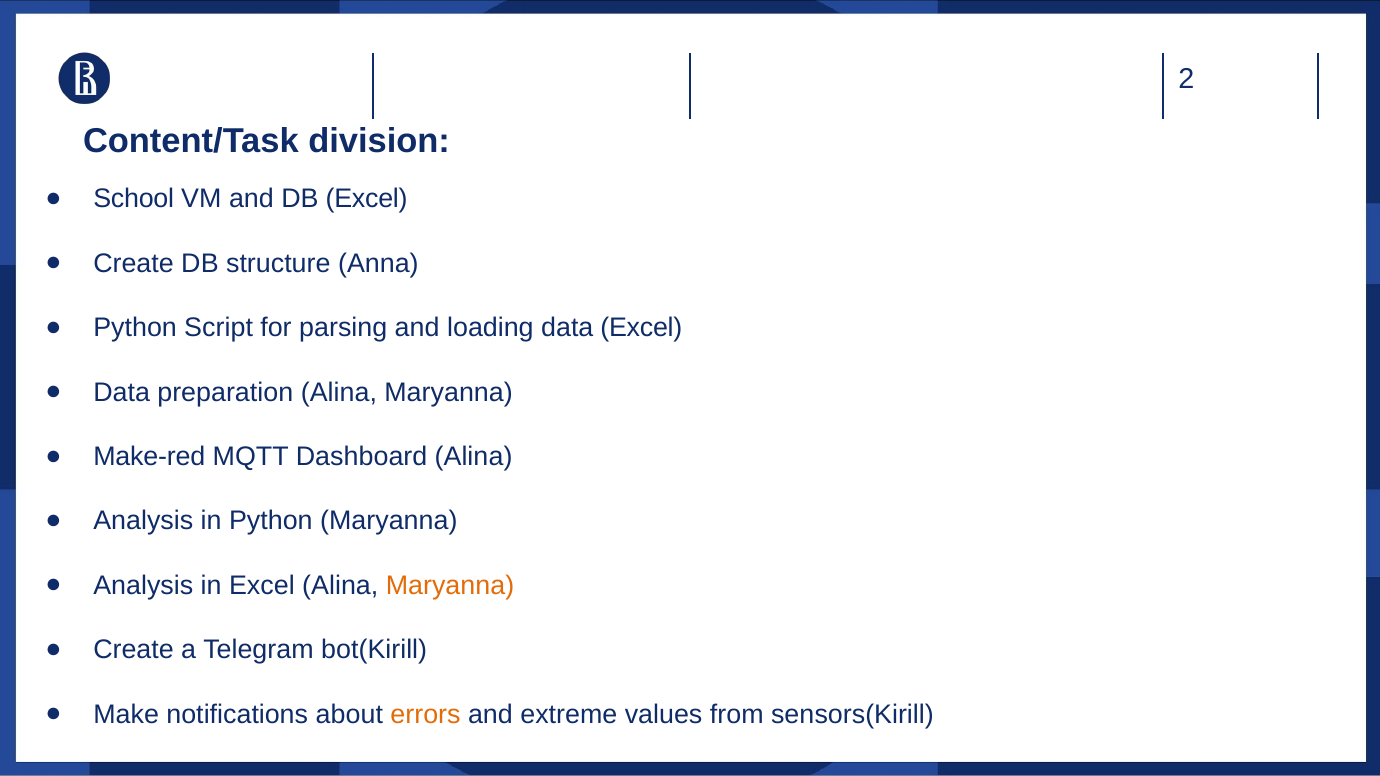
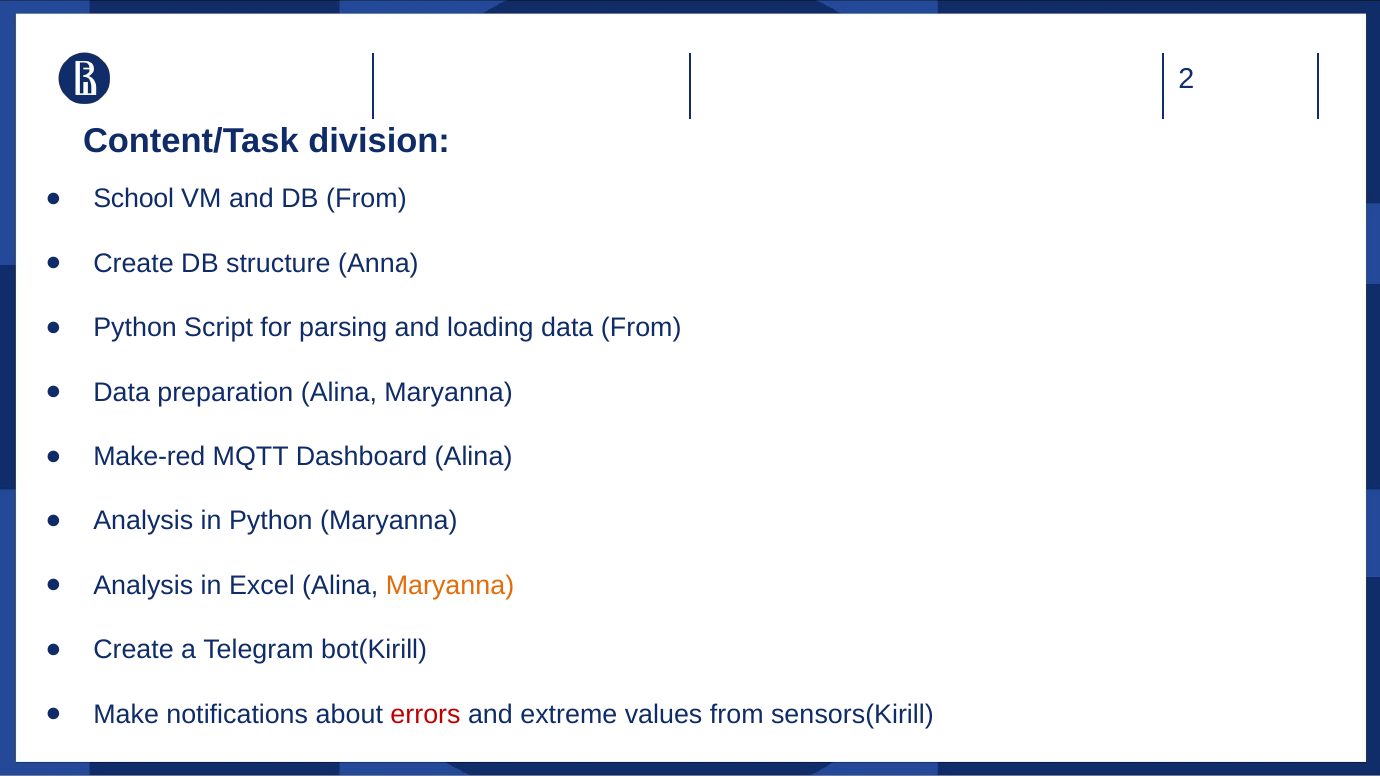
DB Excel: Excel -> From
data Excel: Excel -> From
errors colour: orange -> red
